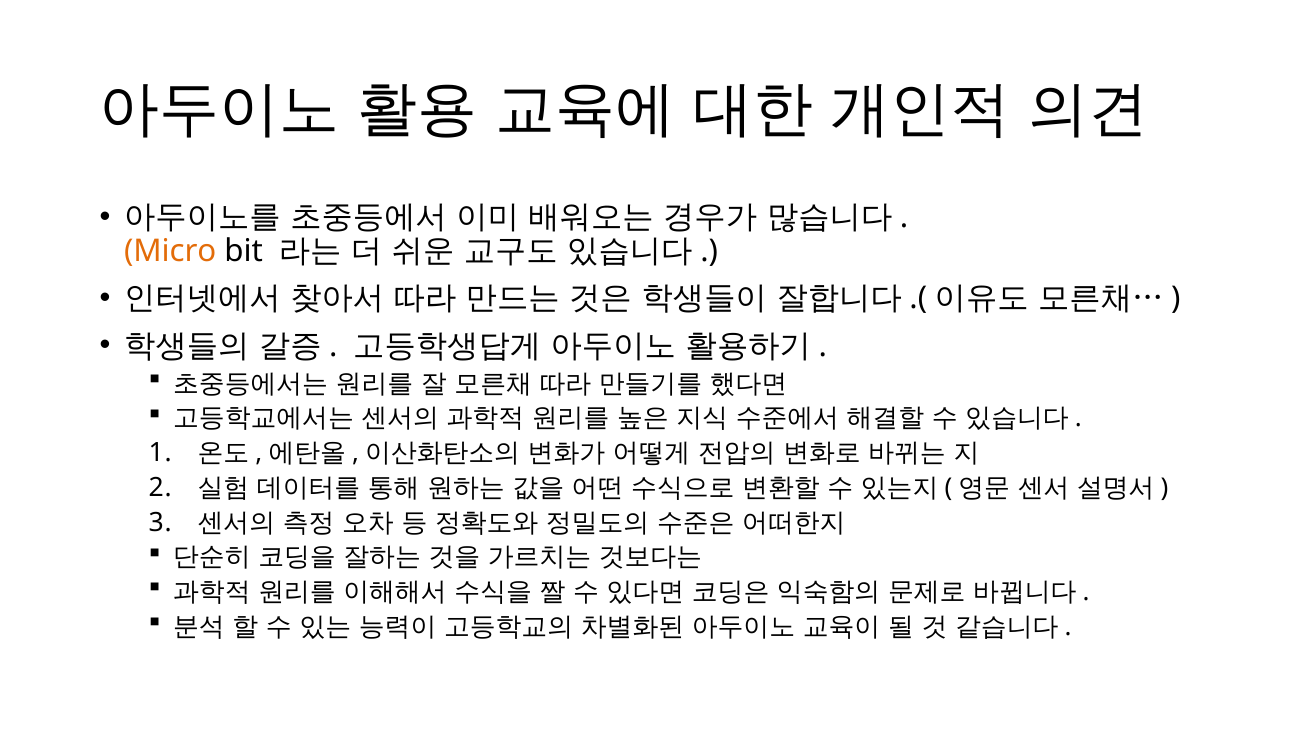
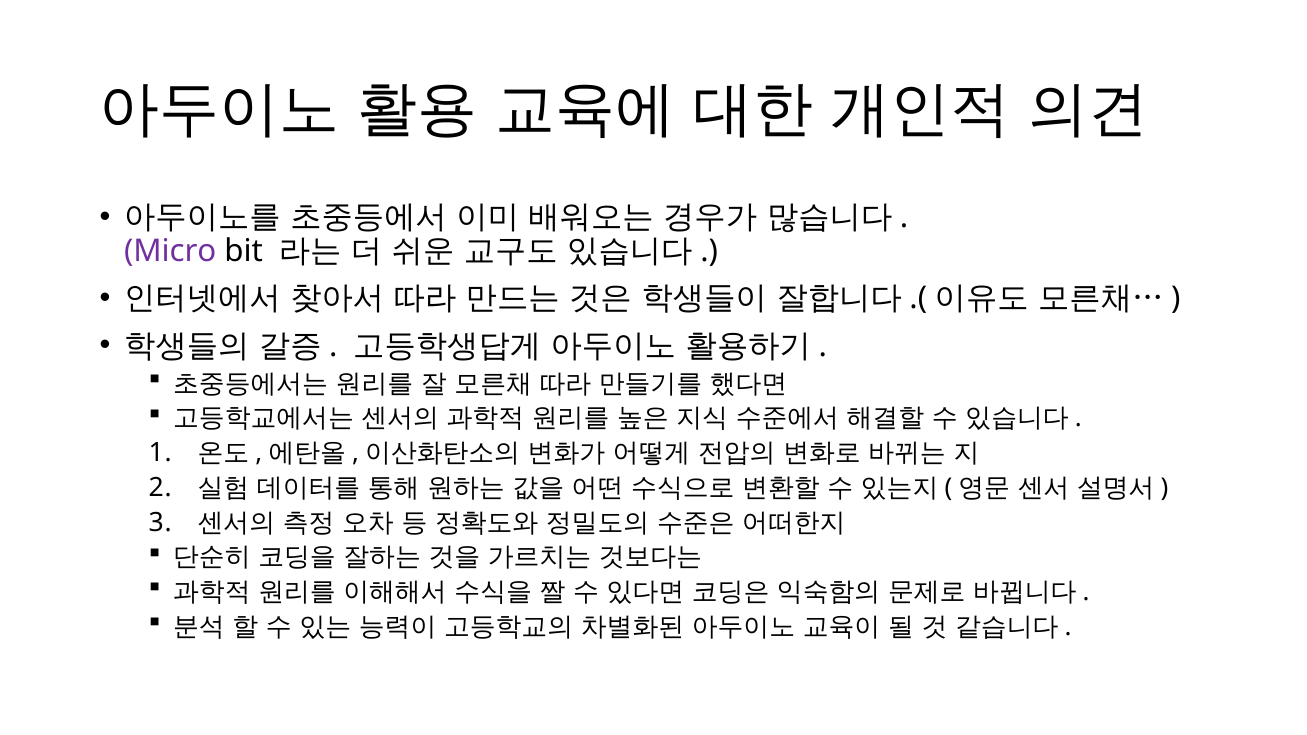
Micro colour: orange -> purple
